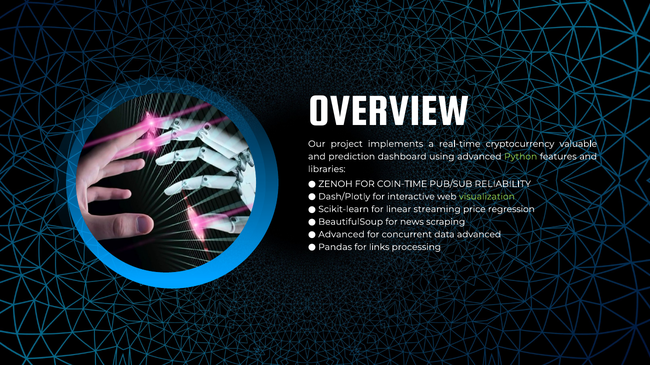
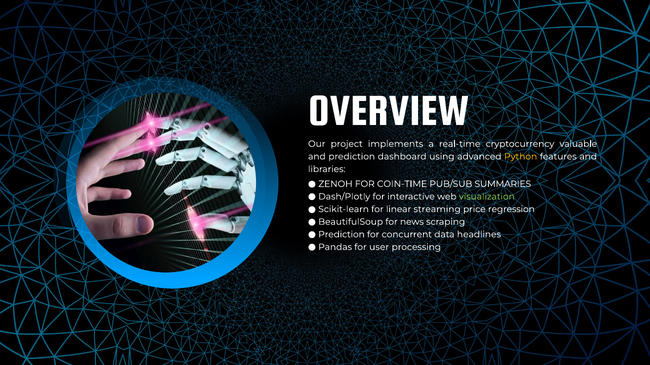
Python colour: light green -> yellow
RELIABILITY: RELIABILITY -> SUMMARIES
Advanced at (341, 235): Advanced -> Prediction
data advanced: advanced -> headlines
links: links -> user
